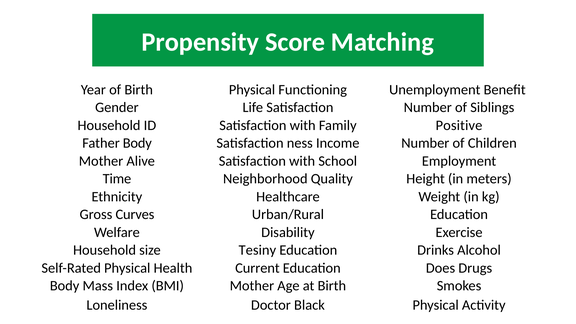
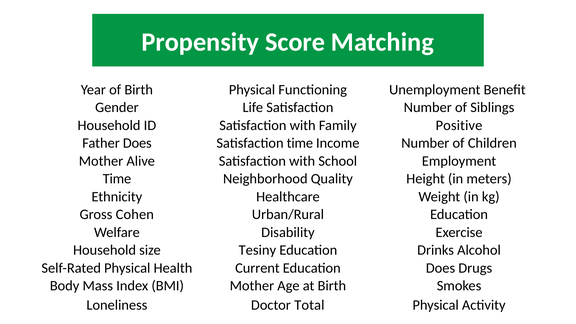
Father Body: Body -> Does
Satisfaction ness: ness -> time
Curves: Curves -> Cohen
Black: Black -> Total
